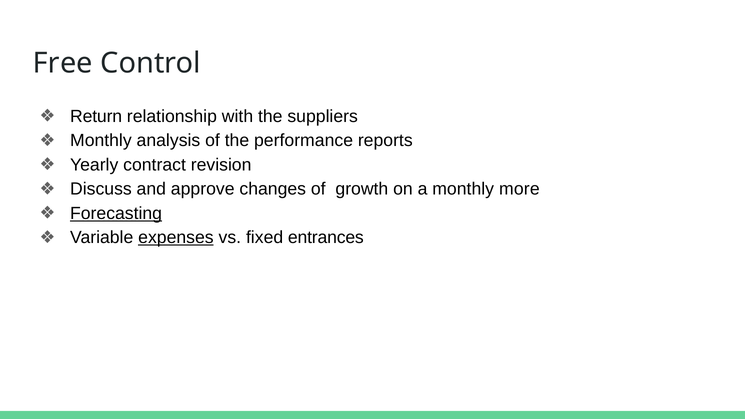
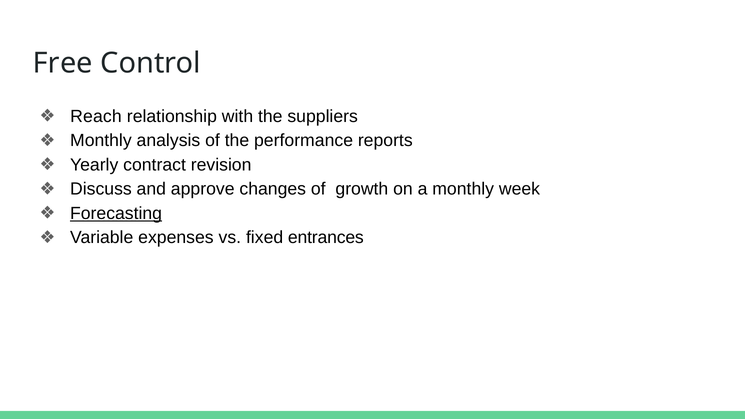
Return: Return -> Reach
more: more -> week
expenses underline: present -> none
